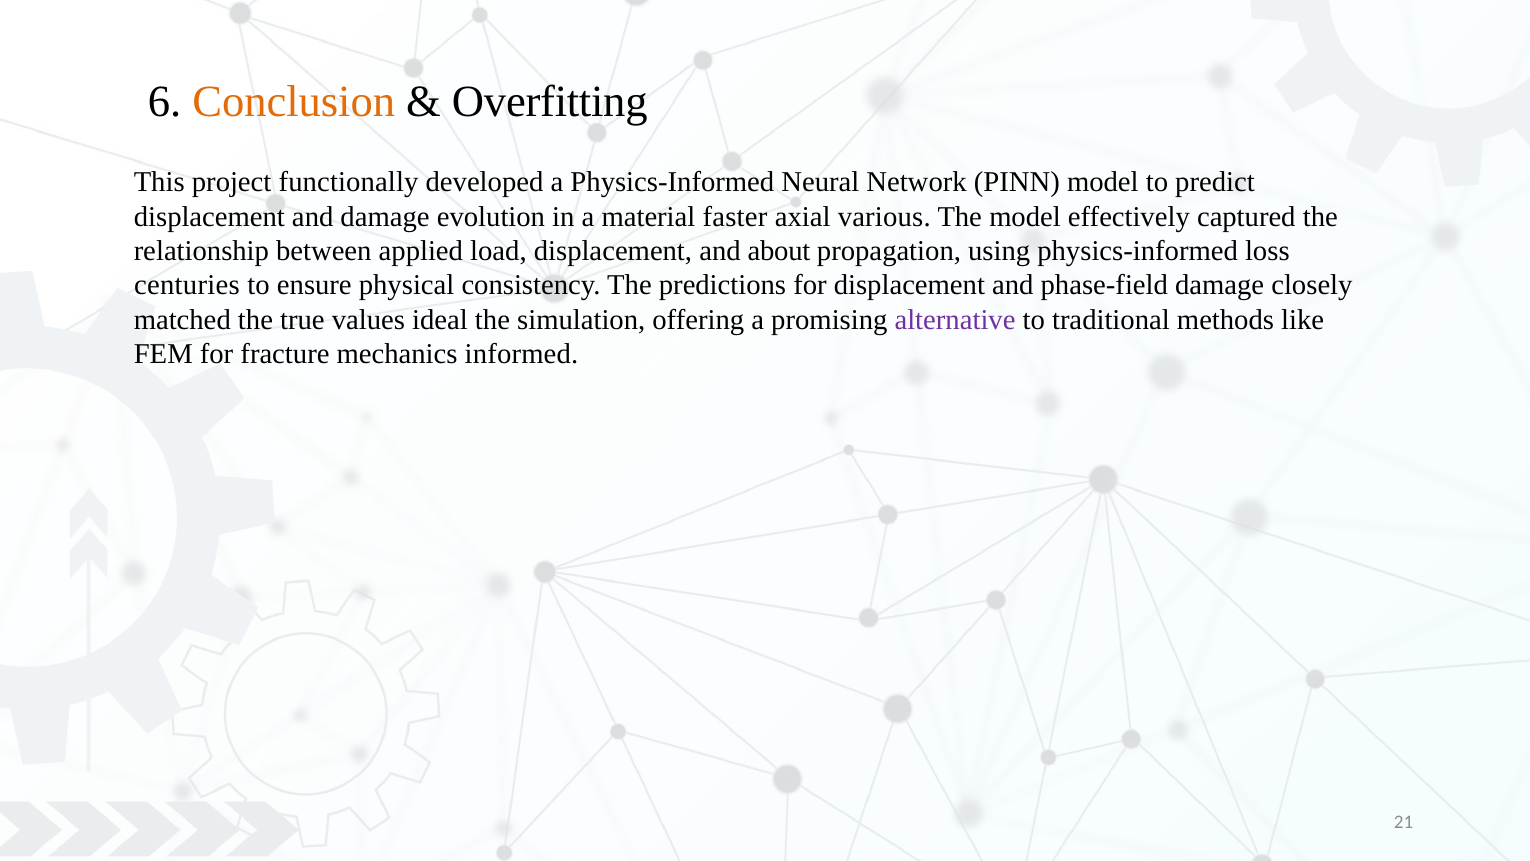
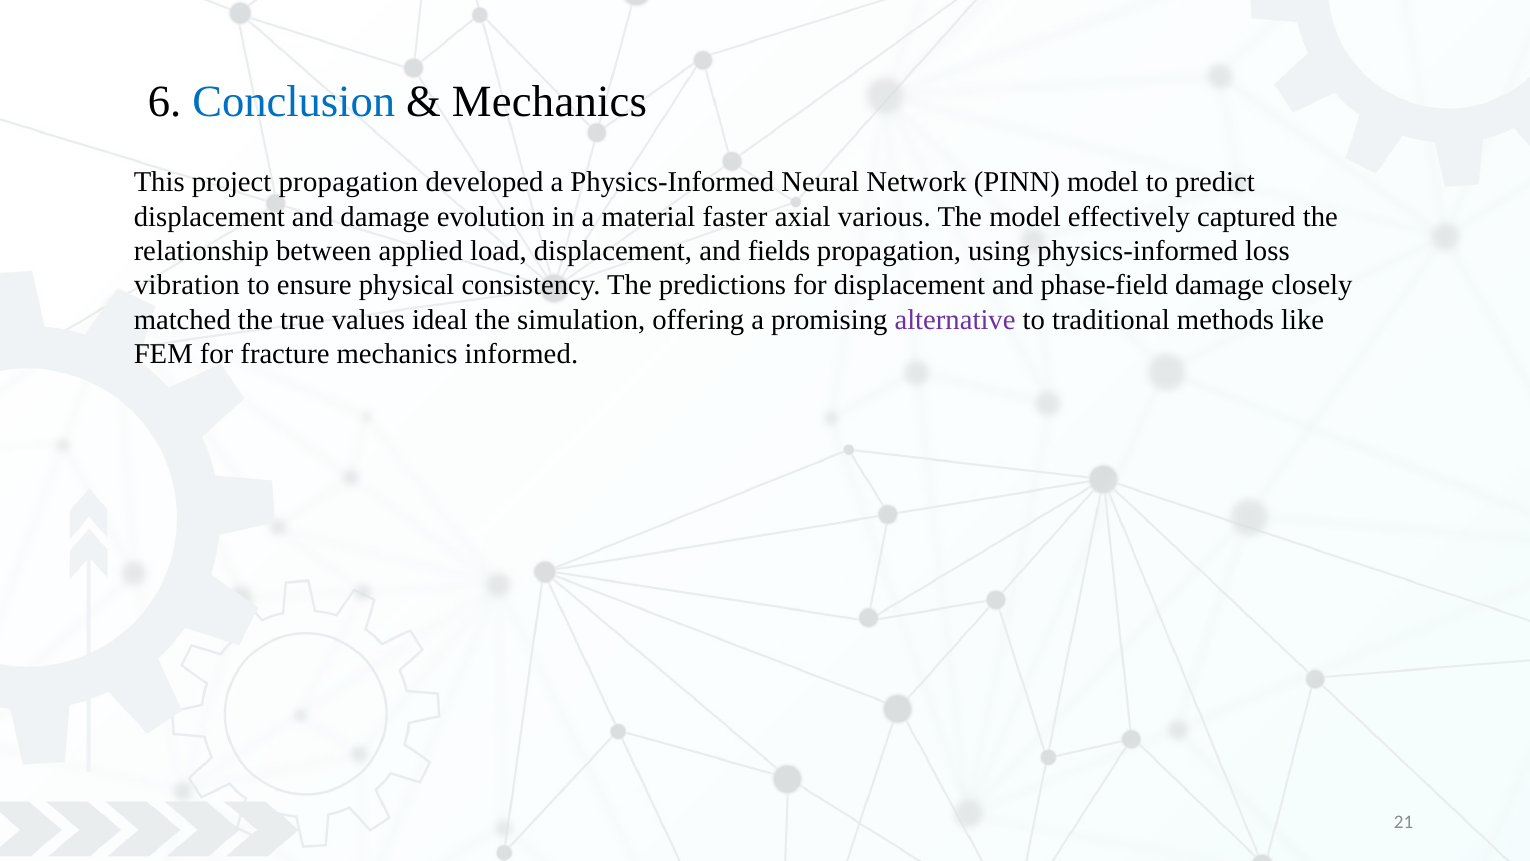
Conclusion colour: orange -> blue
Overfitting at (550, 101): Overfitting -> Mechanics
project functionally: functionally -> propagation
about: about -> fields
centuries: centuries -> vibration
